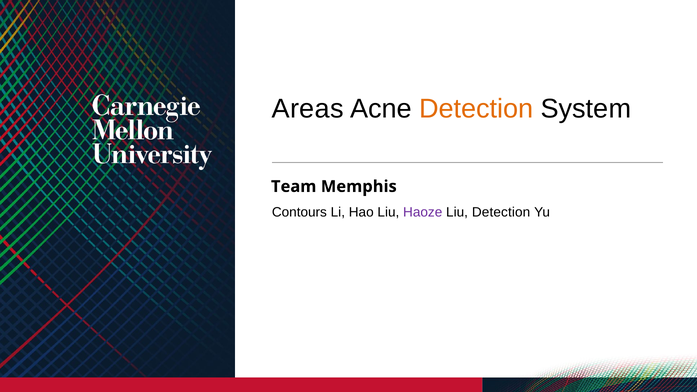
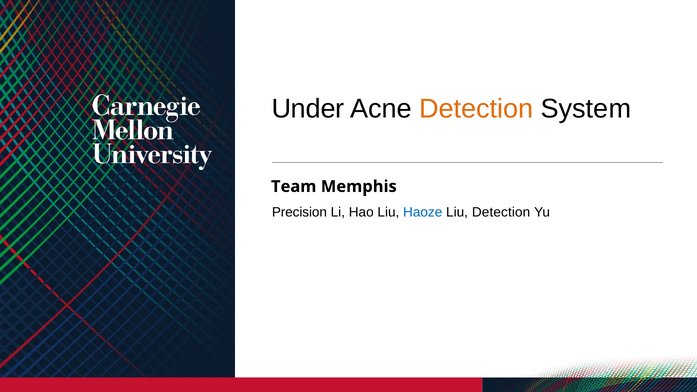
Areas: Areas -> Under
Contours: Contours -> Precision
Haoze colour: purple -> blue
